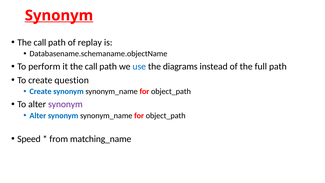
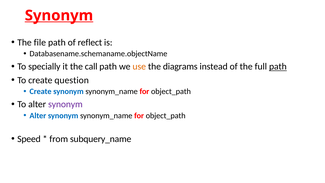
call at (40, 42): call -> file
replay: replay -> reflect
perform: perform -> specially
use colour: blue -> orange
path at (278, 67) underline: none -> present
matching_name: matching_name -> subquery_name
